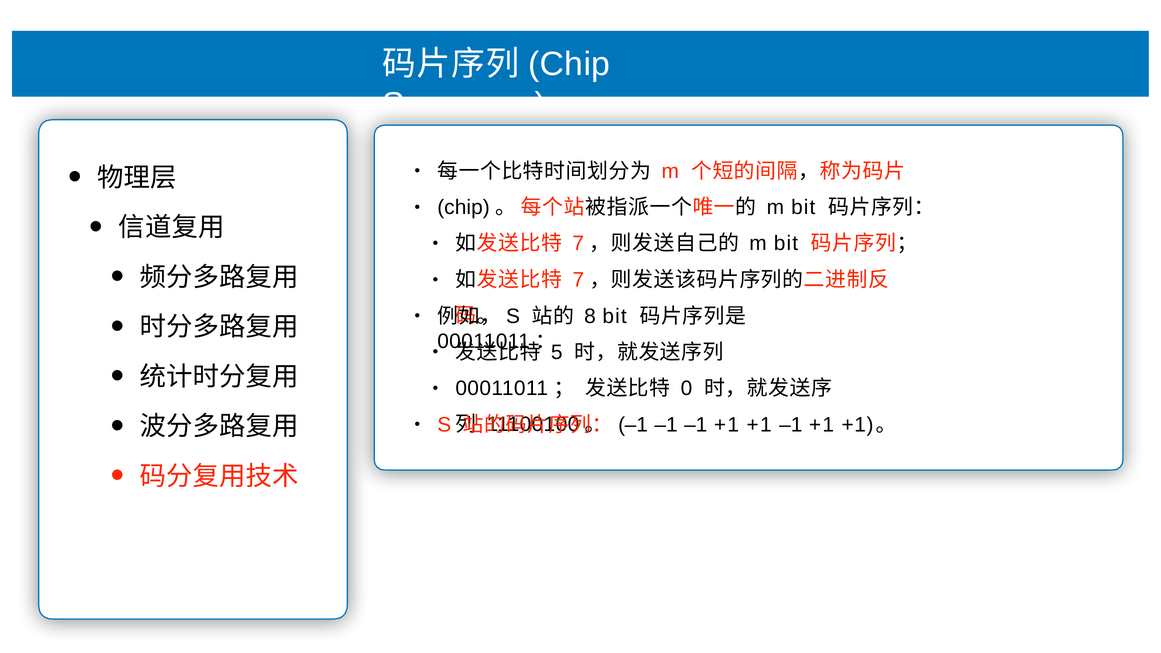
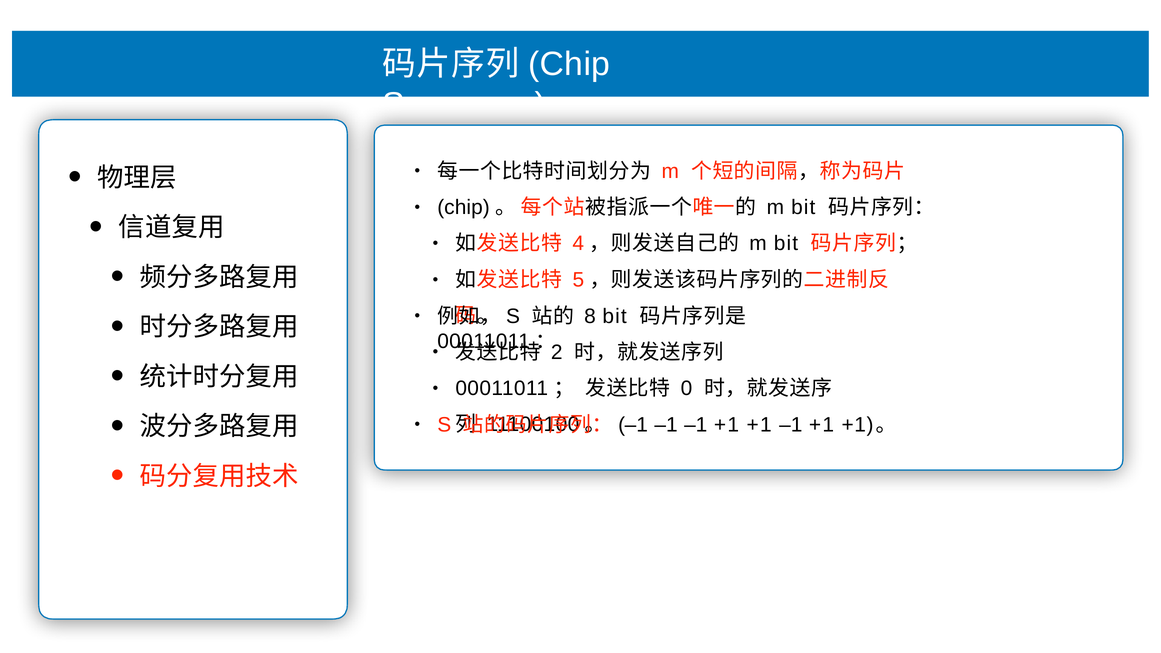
7 at (578, 244): 7 -> 4
7 at (578, 280): 7 -> 5
5: 5 -> 2
